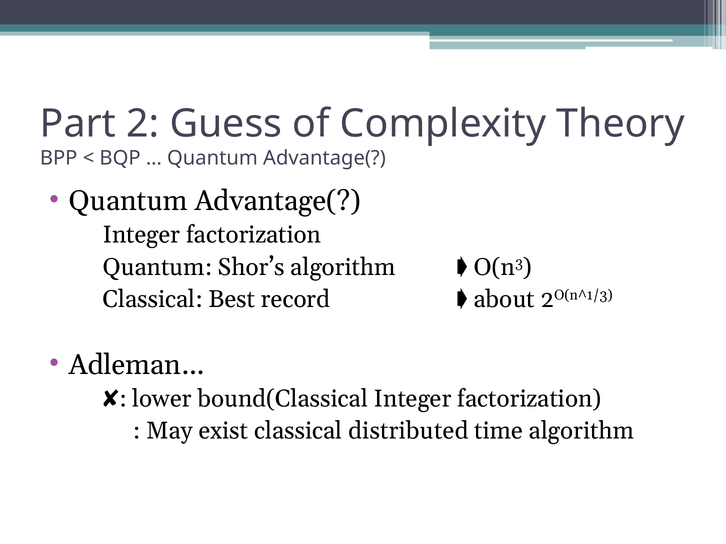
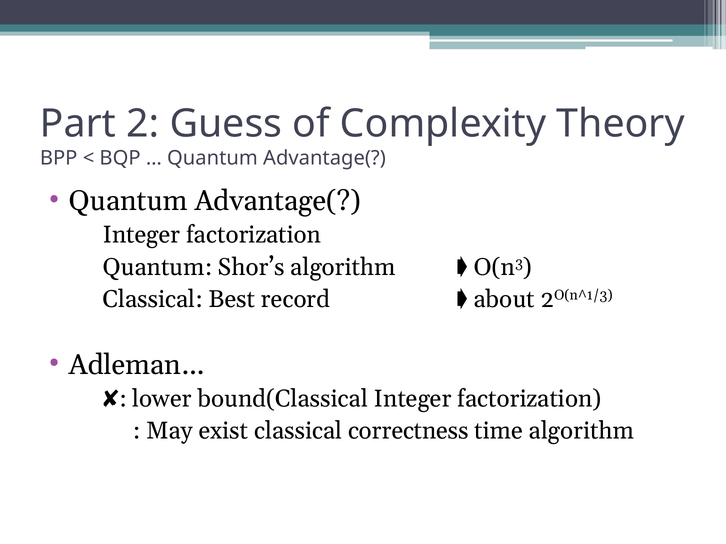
distributed: distributed -> correctness
